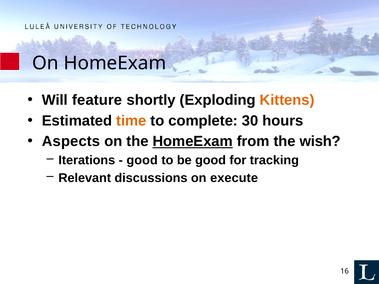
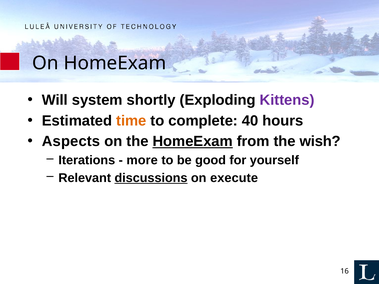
feature: feature -> system
Kittens colour: orange -> purple
30: 30 -> 40
good at (142, 160): good -> more
tracking: tracking -> yourself
discussions underline: none -> present
